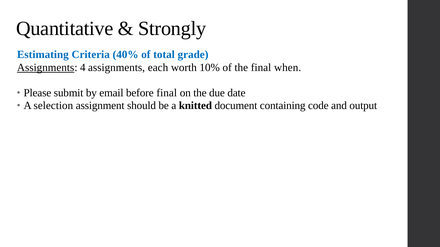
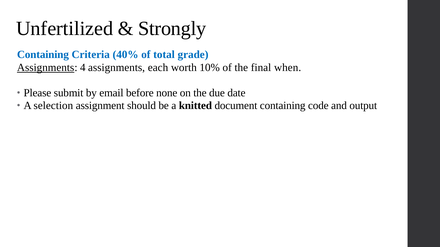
Quantitative: Quantitative -> Unfertilized
Estimating at (43, 55): Estimating -> Containing
before final: final -> none
